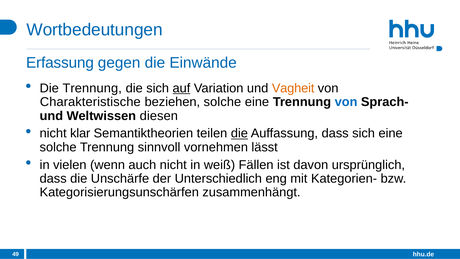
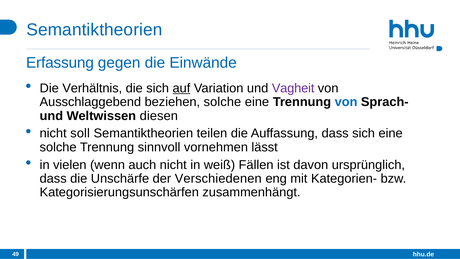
Wortbedeutungen at (95, 30): Wortbedeutungen -> Semantiktheorien
Die Trennung: Trennung -> Verhältnis
Vagheit colour: orange -> purple
Charakteristische: Charakteristische -> Ausschlaggebend
klar: klar -> soll
die at (239, 133) underline: present -> none
Unterschiedlich: Unterschiedlich -> Verschiedenen
